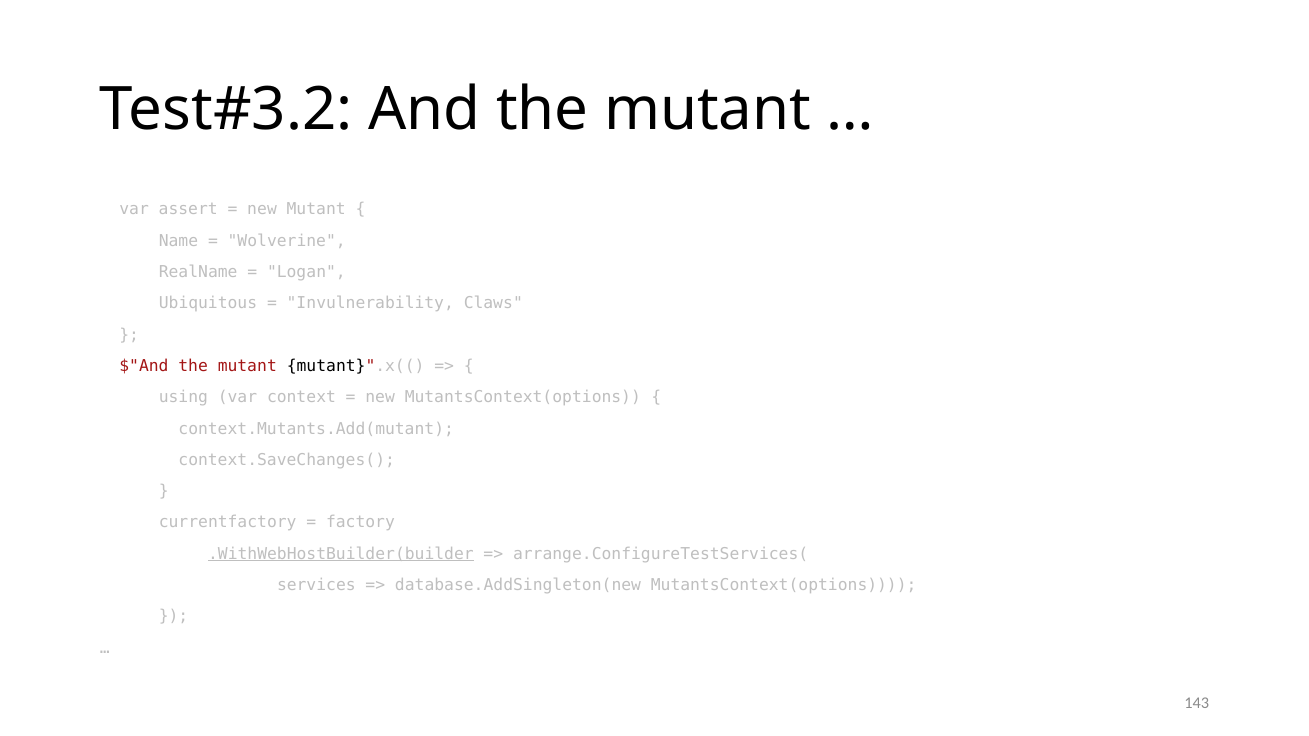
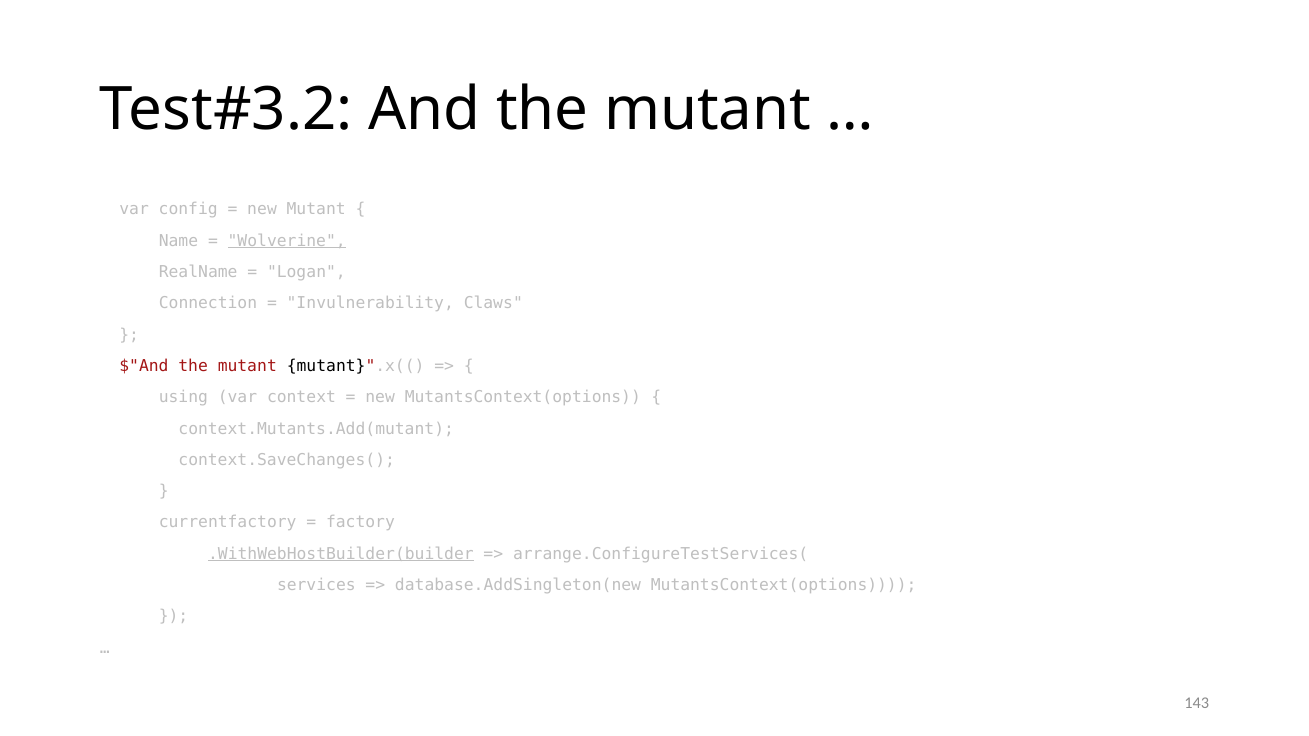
assert: assert -> config
Wolverine underline: none -> present
Ubiquitous: Ubiquitous -> Connection
